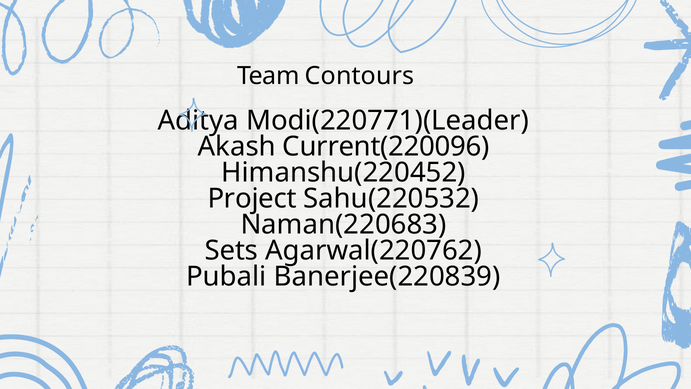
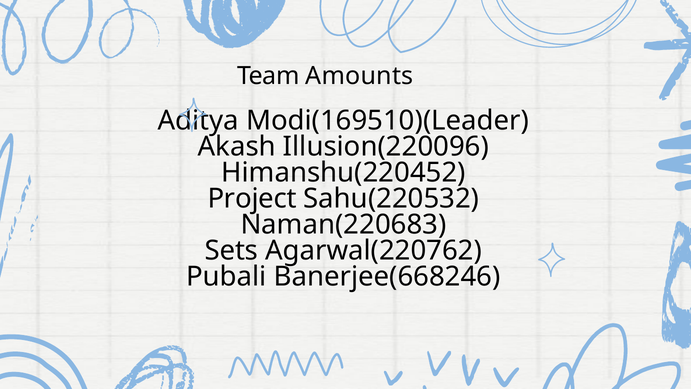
Contours: Contours -> Amounts
Modi(220771)(Leader: Modi(220771)(Leader -> Modi(169510)(Leader
Current(220096: Current(220096 -> Illusion(220096
Banerjee(220839: Banerjee(220839 -> Banerjee(668246
